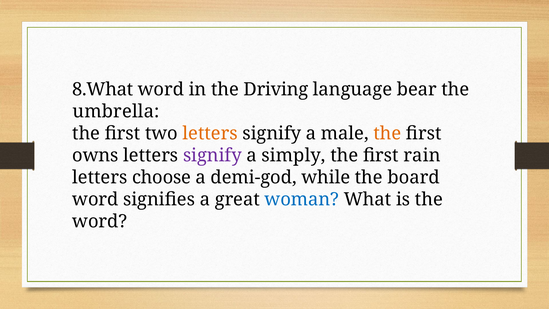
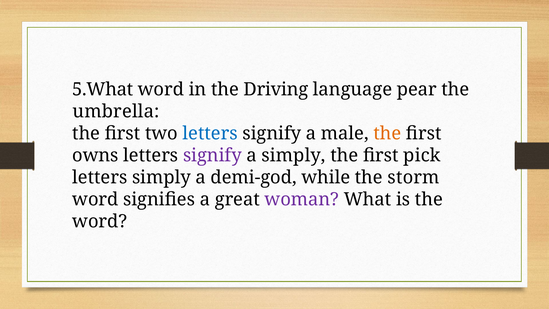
8.What: 8.What -> 5.What
bear: bear -> pear
letters at (210, 133) colour: orange -> blue
rain: rain -> pick
letters choose: choose -> simply
board: board -> storm
woman colour: blue -> purple
